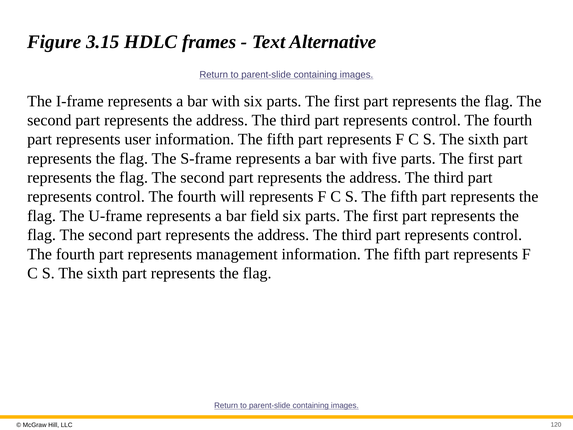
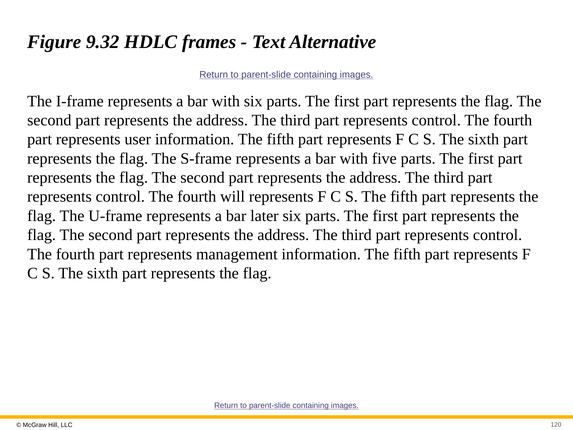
3.15: 3.15 -> 9.32
field: field -> later
